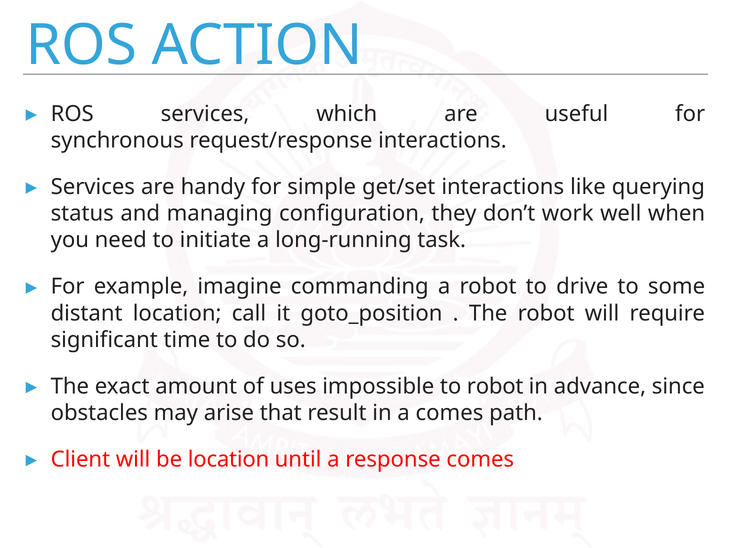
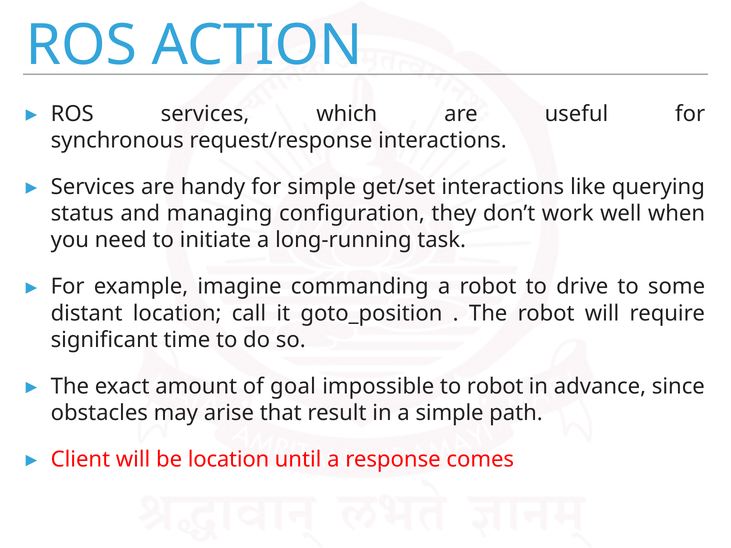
uses: uses -> goal
a comes: comes -> simple
